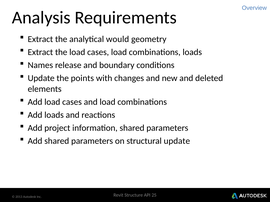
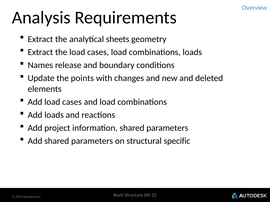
would: would -> sheets
structural update: update -> specific
